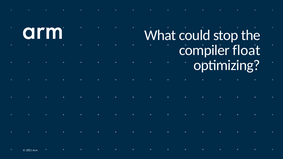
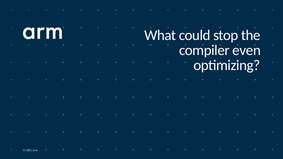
float: float -> even
